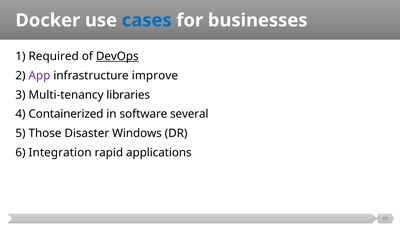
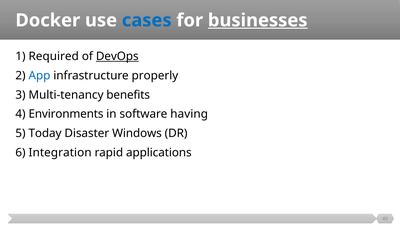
businesses underline: none -> present
App colour: purple -> blue
improve: improve -> properly
libraries: libraries -> benefits
Containerized: Containerized -> Environments
several: several -> having
Those: Those -> Today
